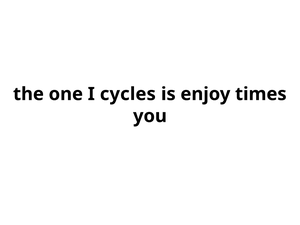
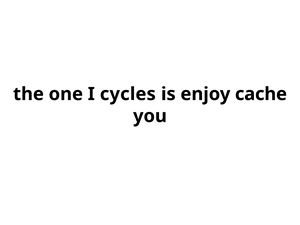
times: times -> cache
